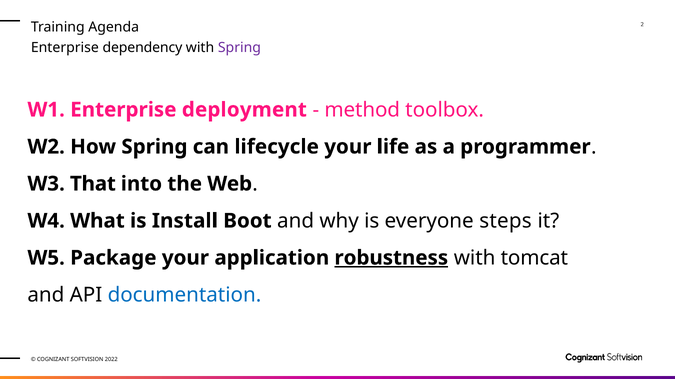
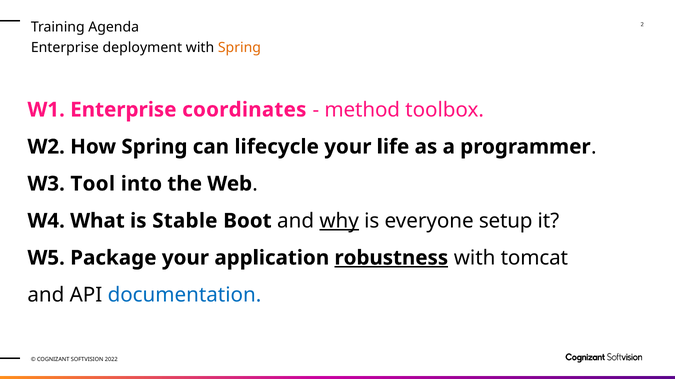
dependency: dependency -> deployment
Spring at (239, 47) colour: purple -> orange
deployment: deployment -> coordinates
That: That -> Tool
Install: Install -> Stable
why underline: none -> present
steps: steps -> setup
